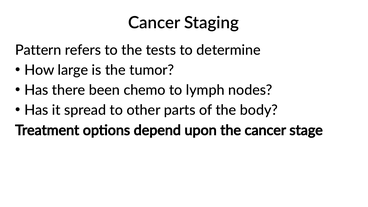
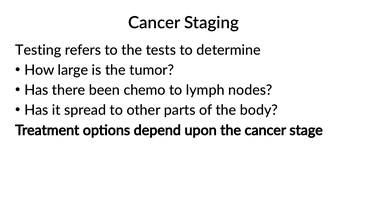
Pattern: Pattern -> Testing
